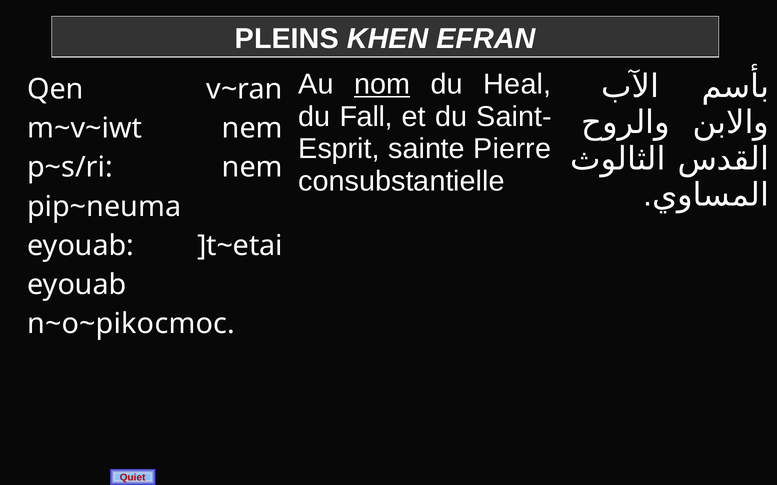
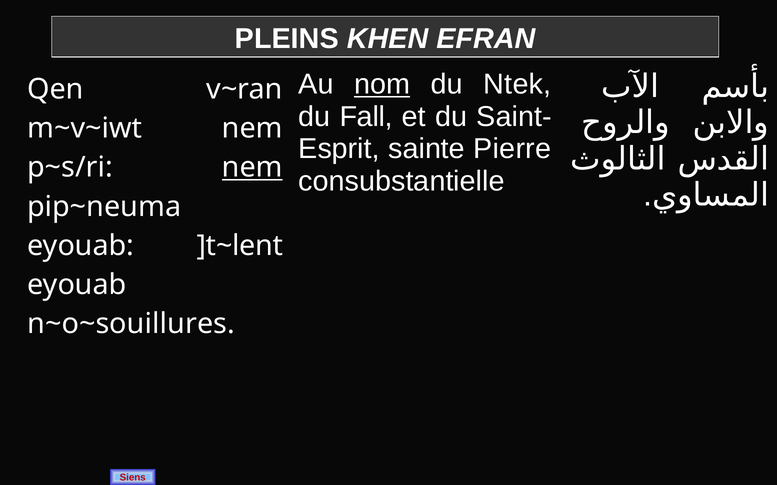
Heal: Heal -> Ntek
nem at (252, 168) underline: none -> present
]t~etai: ]t~etai -> ]t~lent
n~o~pikocmoc: n~o~pikocmoc -> n~o~souillures
Quiet: Quiet -> Siens
